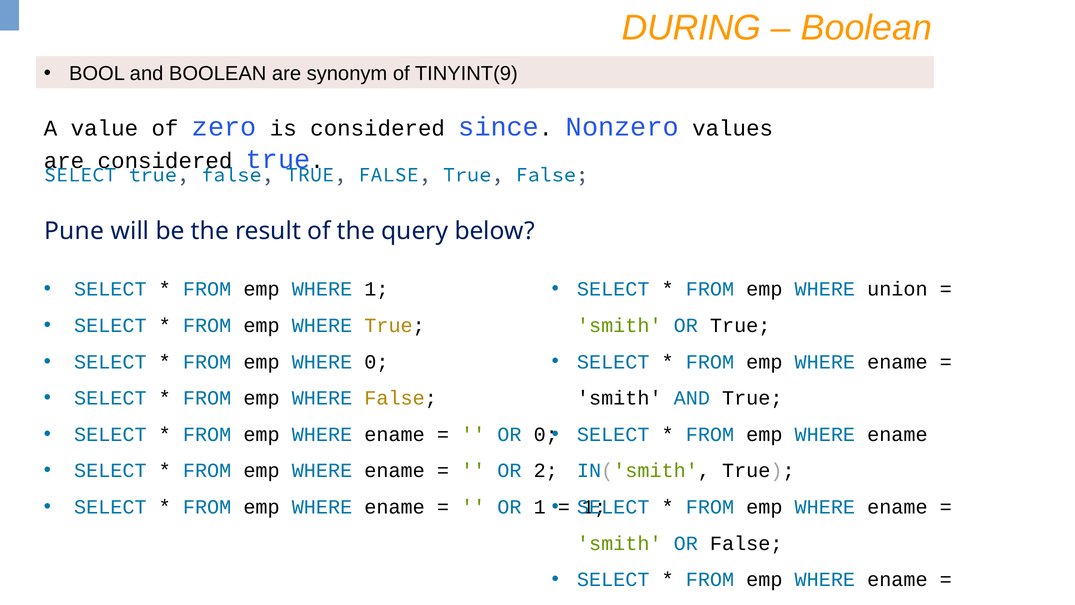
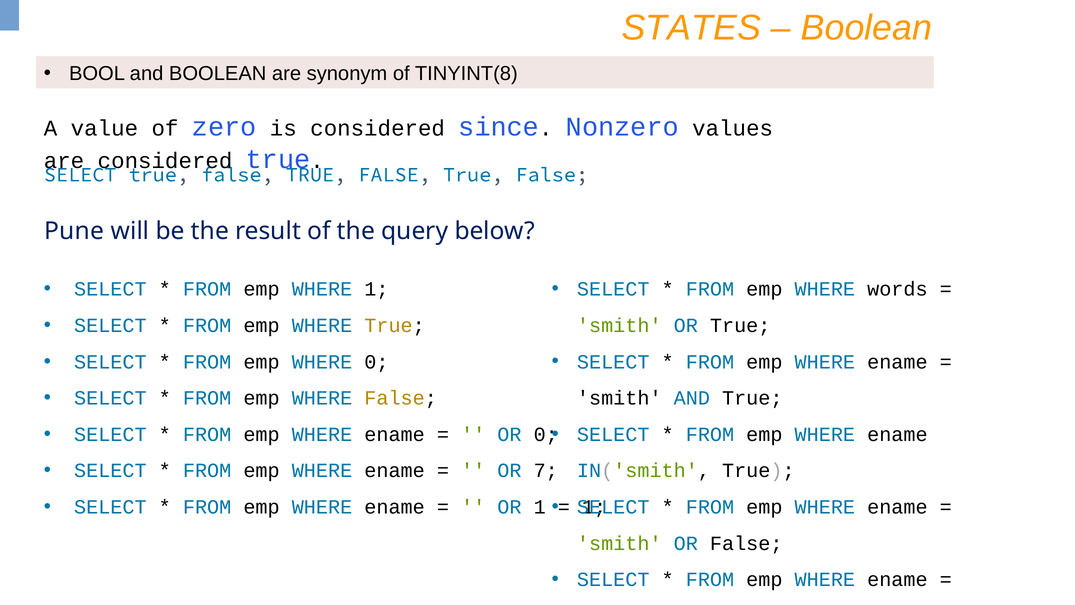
DURING: DURING -> STATES
TINYINT(9: TINYINT(9 -> TINYINT(8
union: union -> words
2: 2 -> 7
